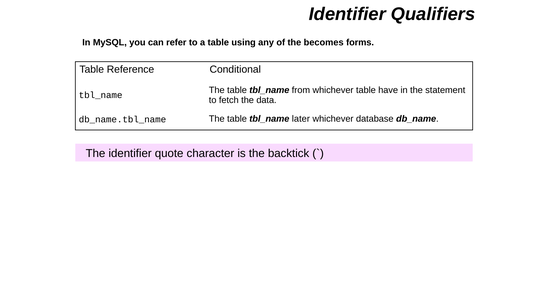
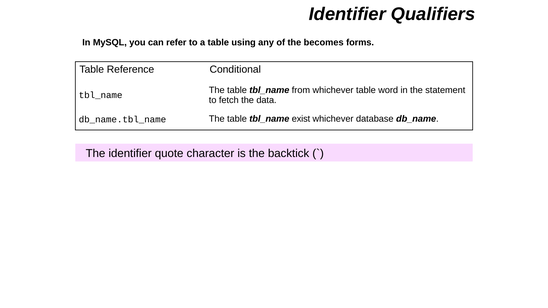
have: have -> word
later: later -> exist
